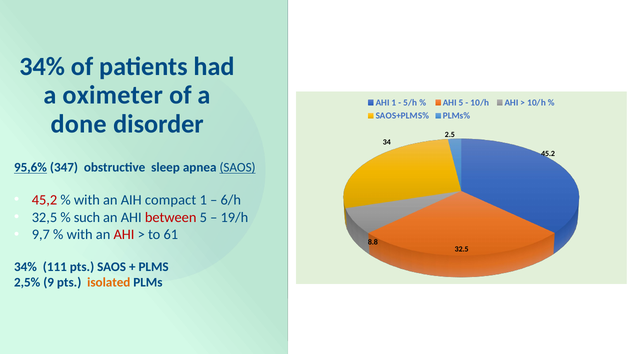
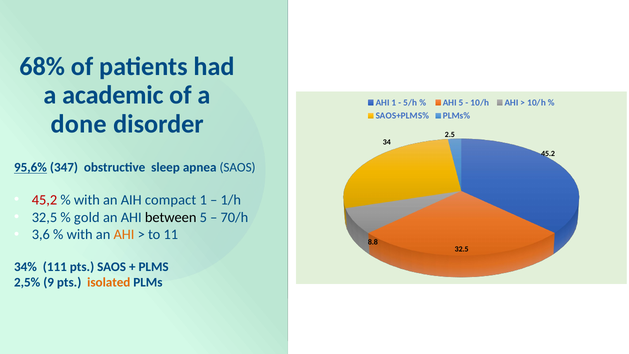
34% at (42, 66): 34% -> 68%
oximeter: oximeter -> academic
SAOS at (238, 168) underline: present -> none
6/h: 6/h -> 1/h
such: such -> gold
between colour: red -> black
19/h: 19/h -> 70/h
9,7: 9,7 -> 3,6
AHI at (124, 234) colour: red -> orange
61: 61 -> 11
